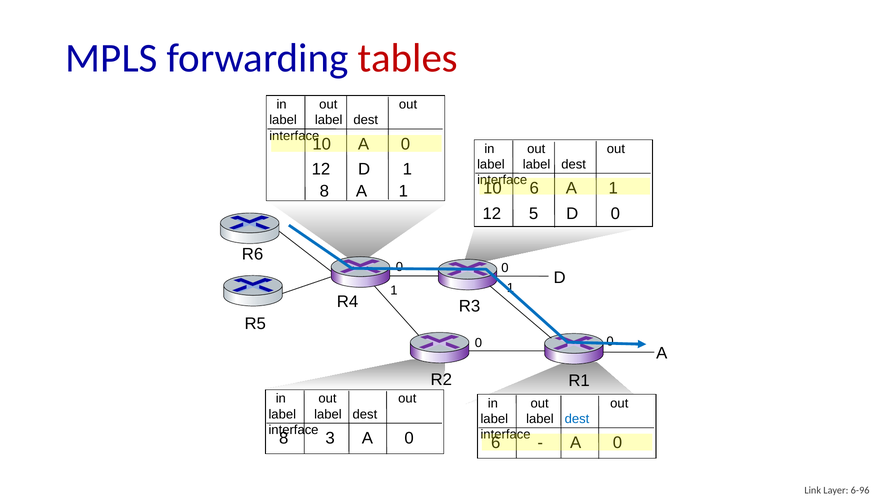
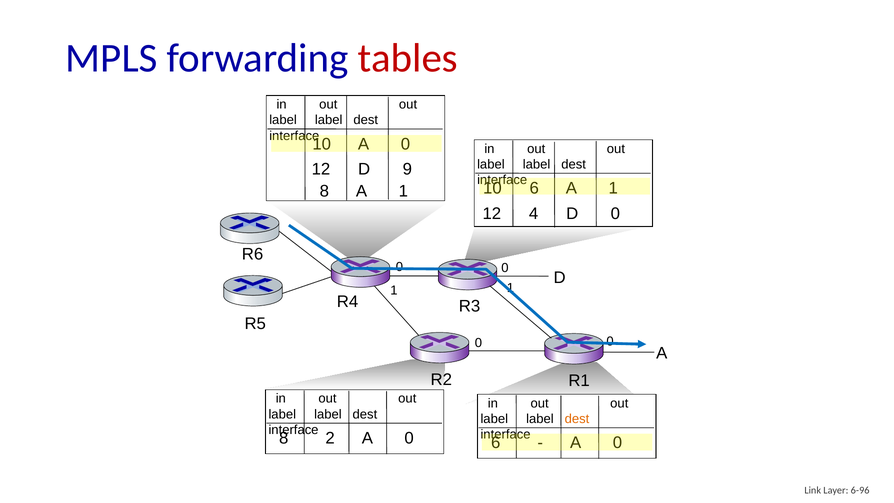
D 1: 1 -> 9
5: 5 -> 4
dest at (577, 419) colour: blue -> orange
3: 3 -> 2
